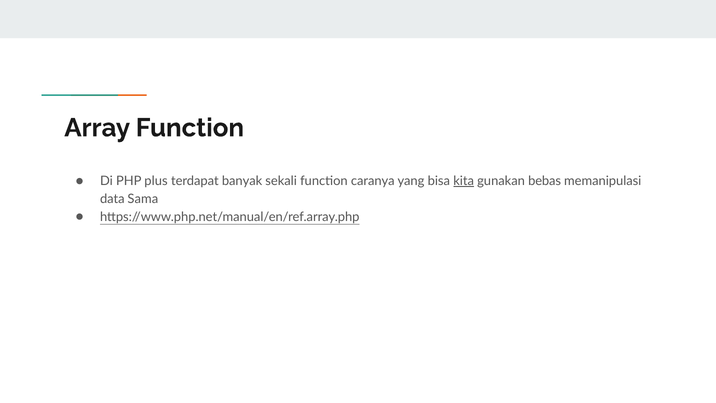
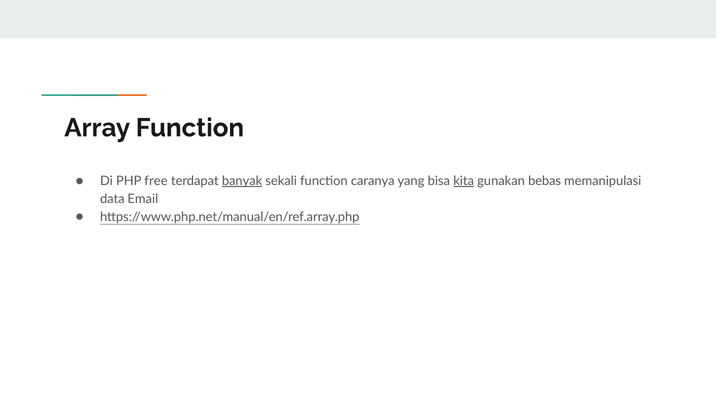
plus: plus -> free
banyak underline: none -> present
Sama: Sama -> Email
